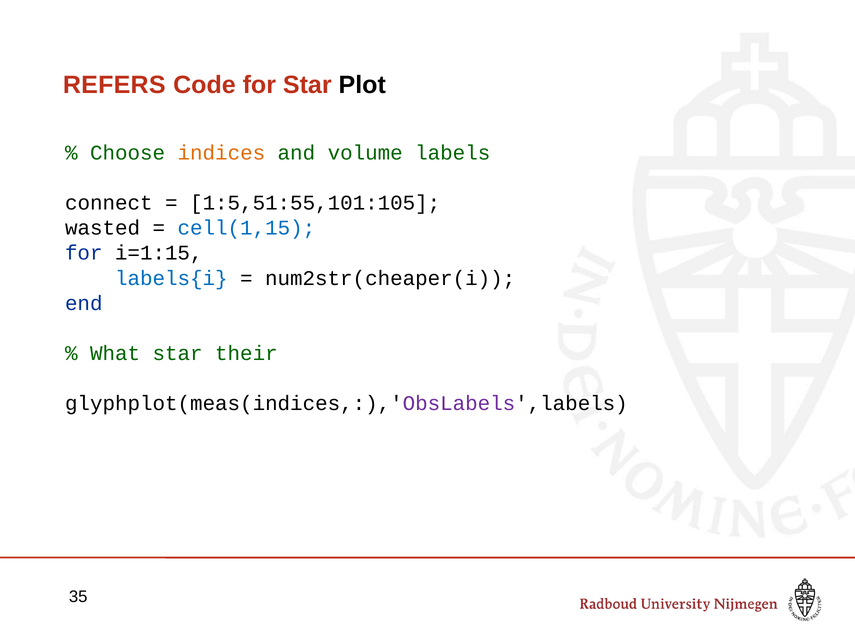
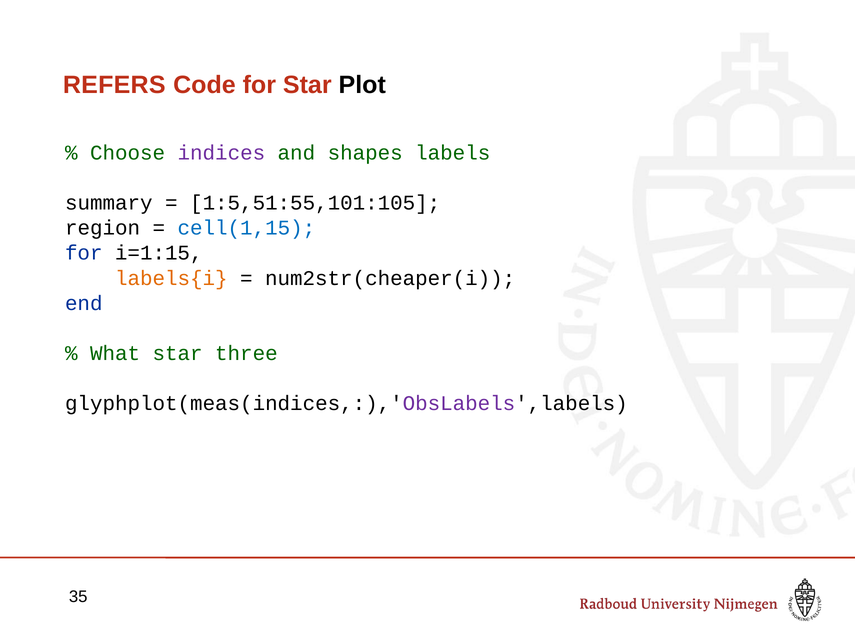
indices colour: orange -> purple
volume: volume -> shapes
connect: connect -> summary
wasted: wasted -> region
labels{i colour: blue -> orange
their: their -> three
